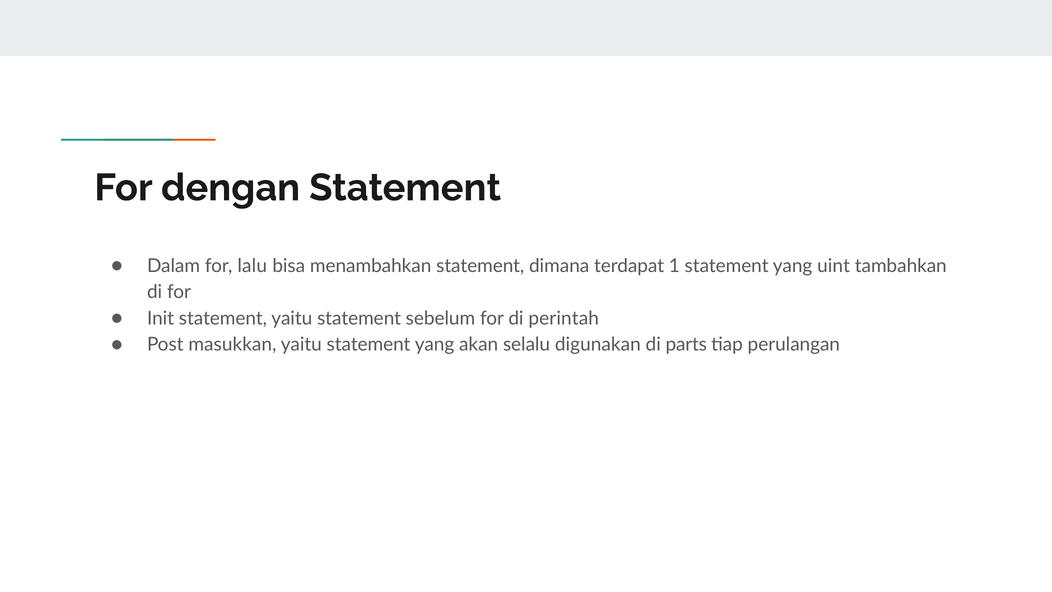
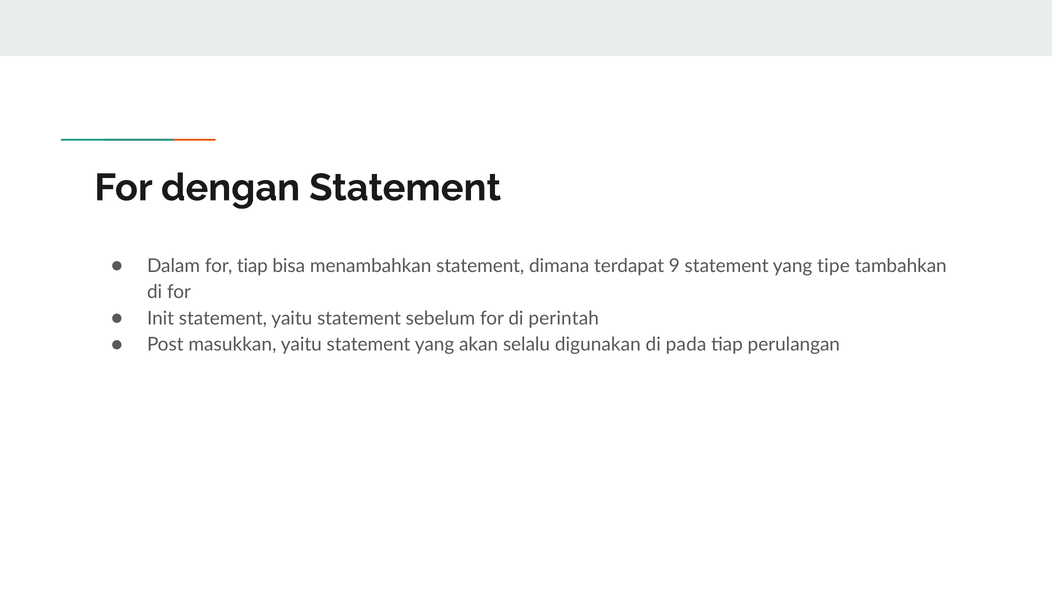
for lalu: lalu -> tiap
1: 1 -> 9
uint: uint -> tipe
parts: parts -> pada
